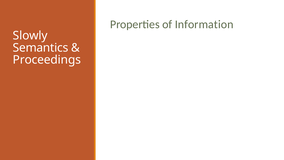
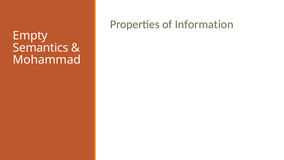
Slowly: Slowly -> Empty
Proceedings: Proceedings -> Mohammad
